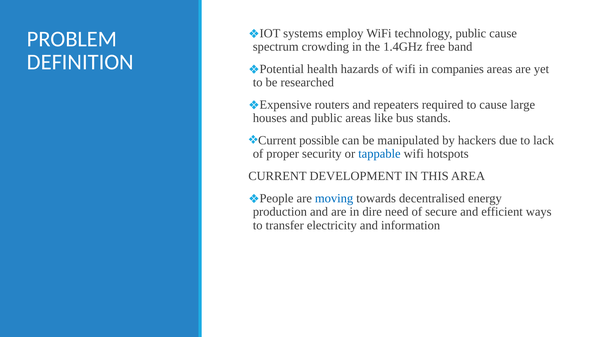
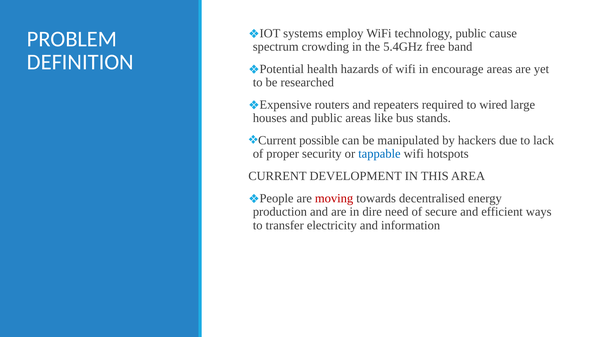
1.4GHz: 1.4GHz -> 5.4GHz
companies: companies -> encourage
to cause: cause -> wired
moving colour: blue -> red
